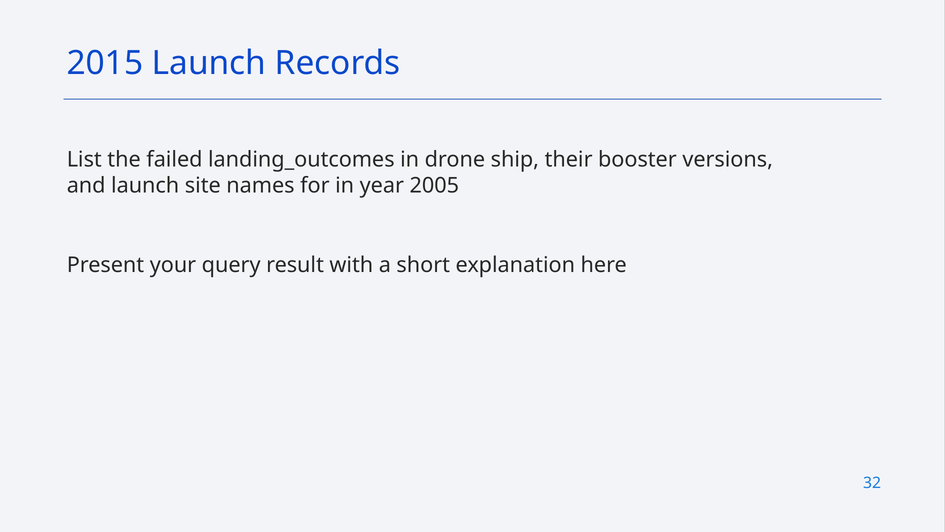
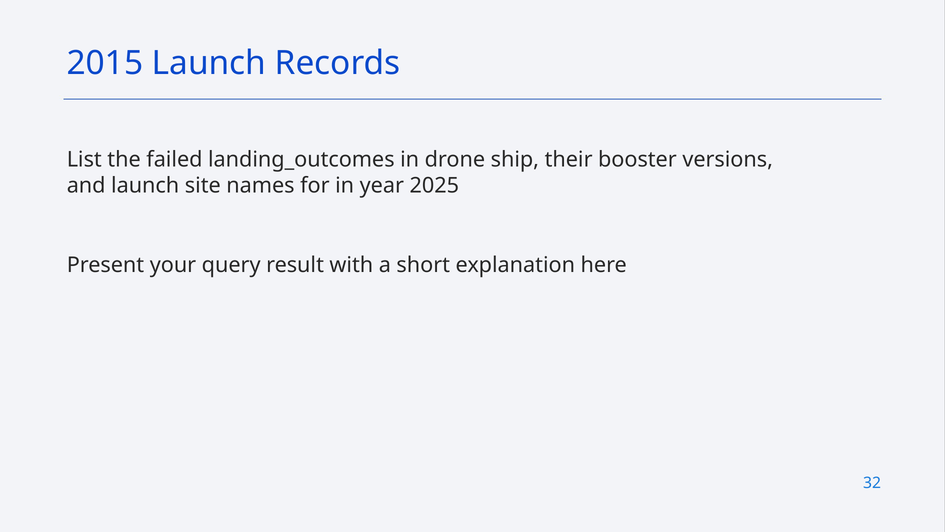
2005: 2005 -> 2025
